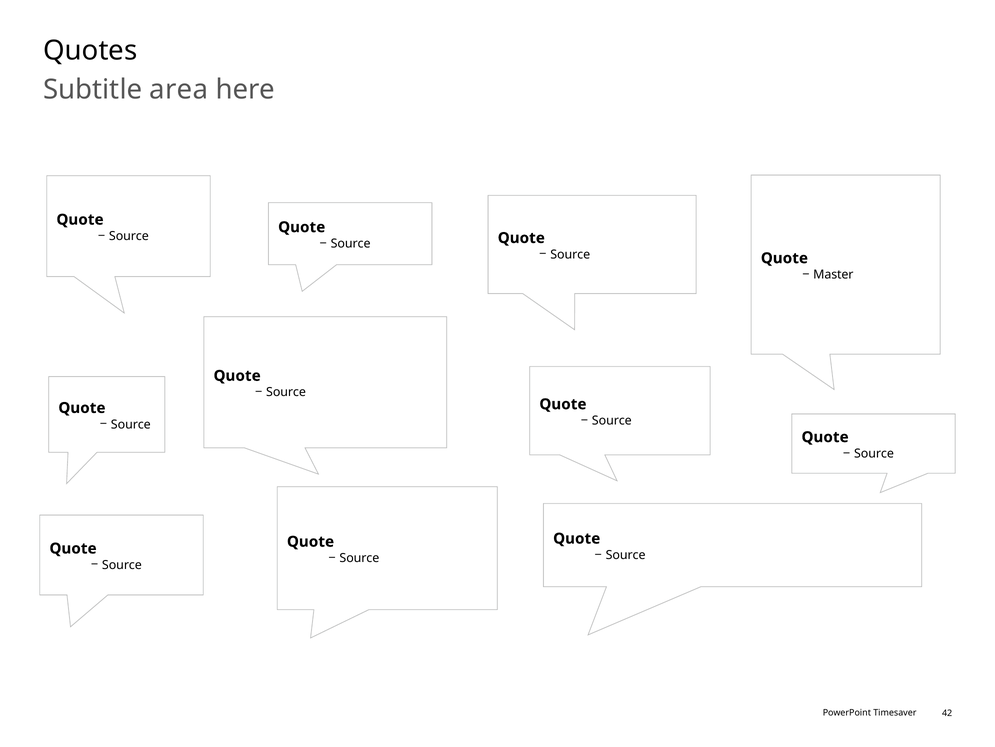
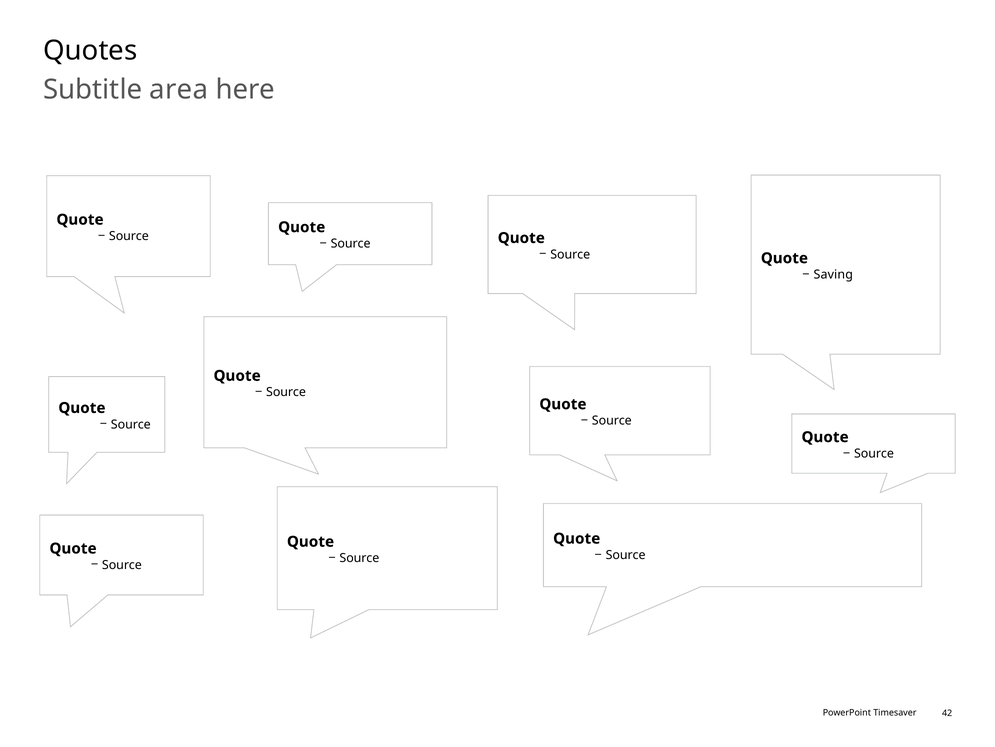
Master: Master -> Saving
